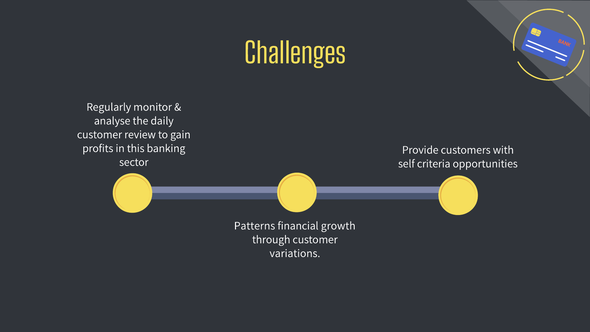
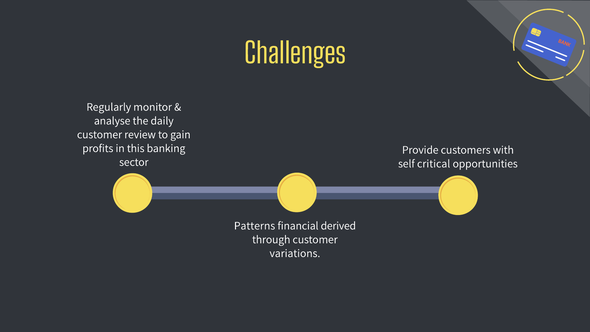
criteria: criteria -> critical
growth: growth -> derived
